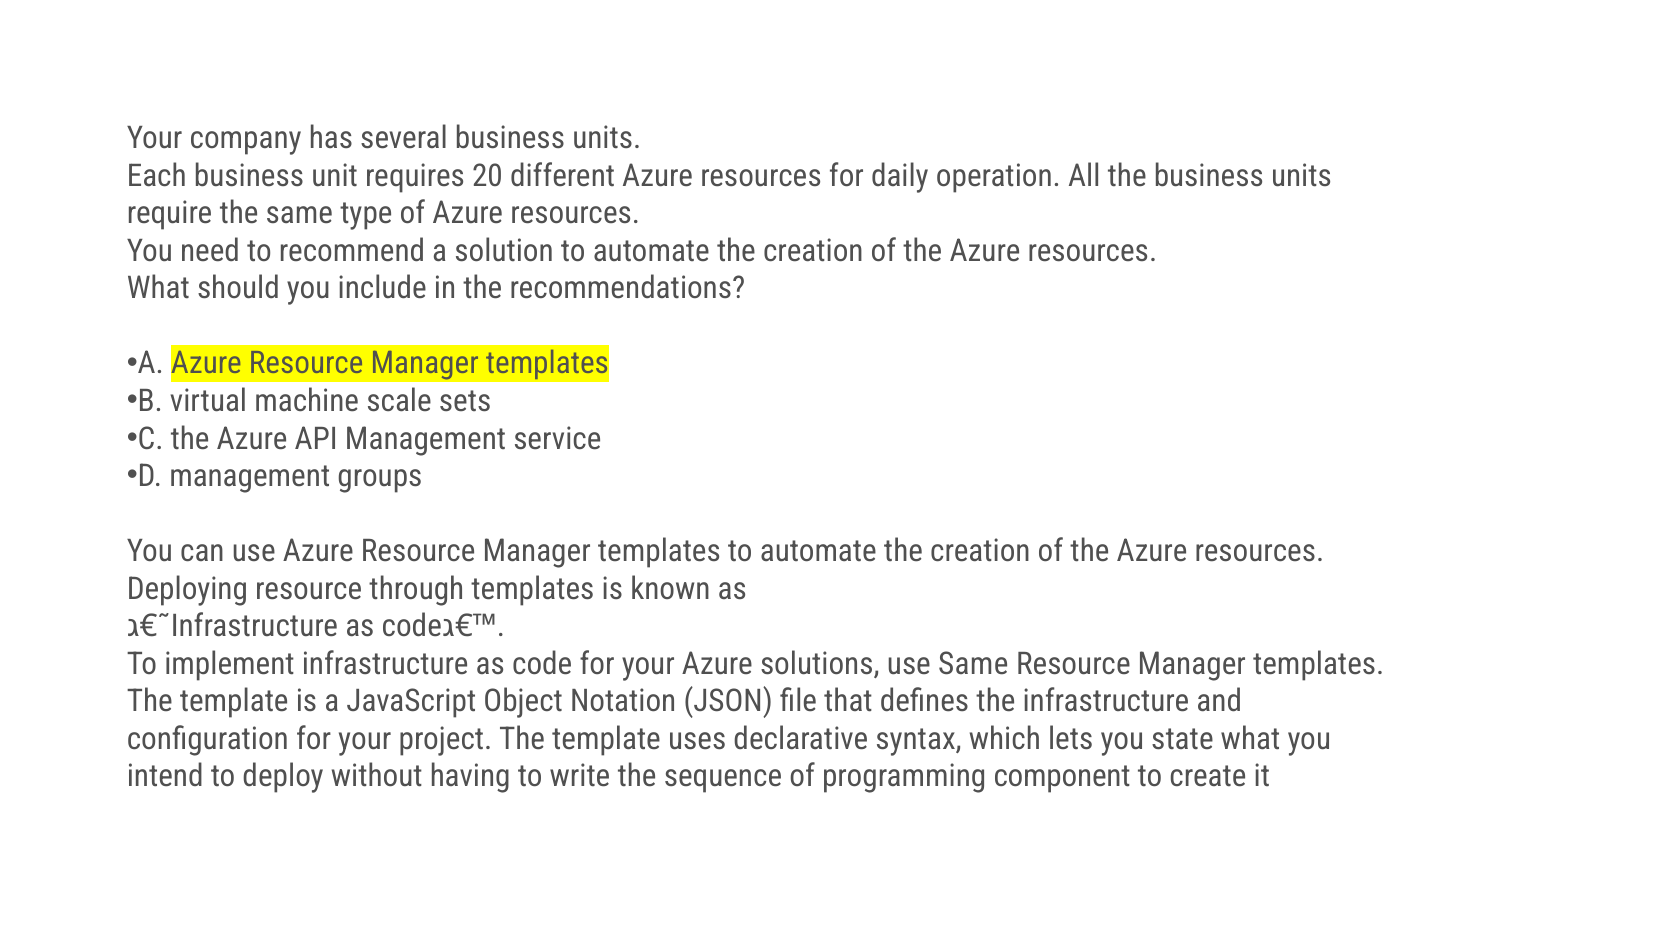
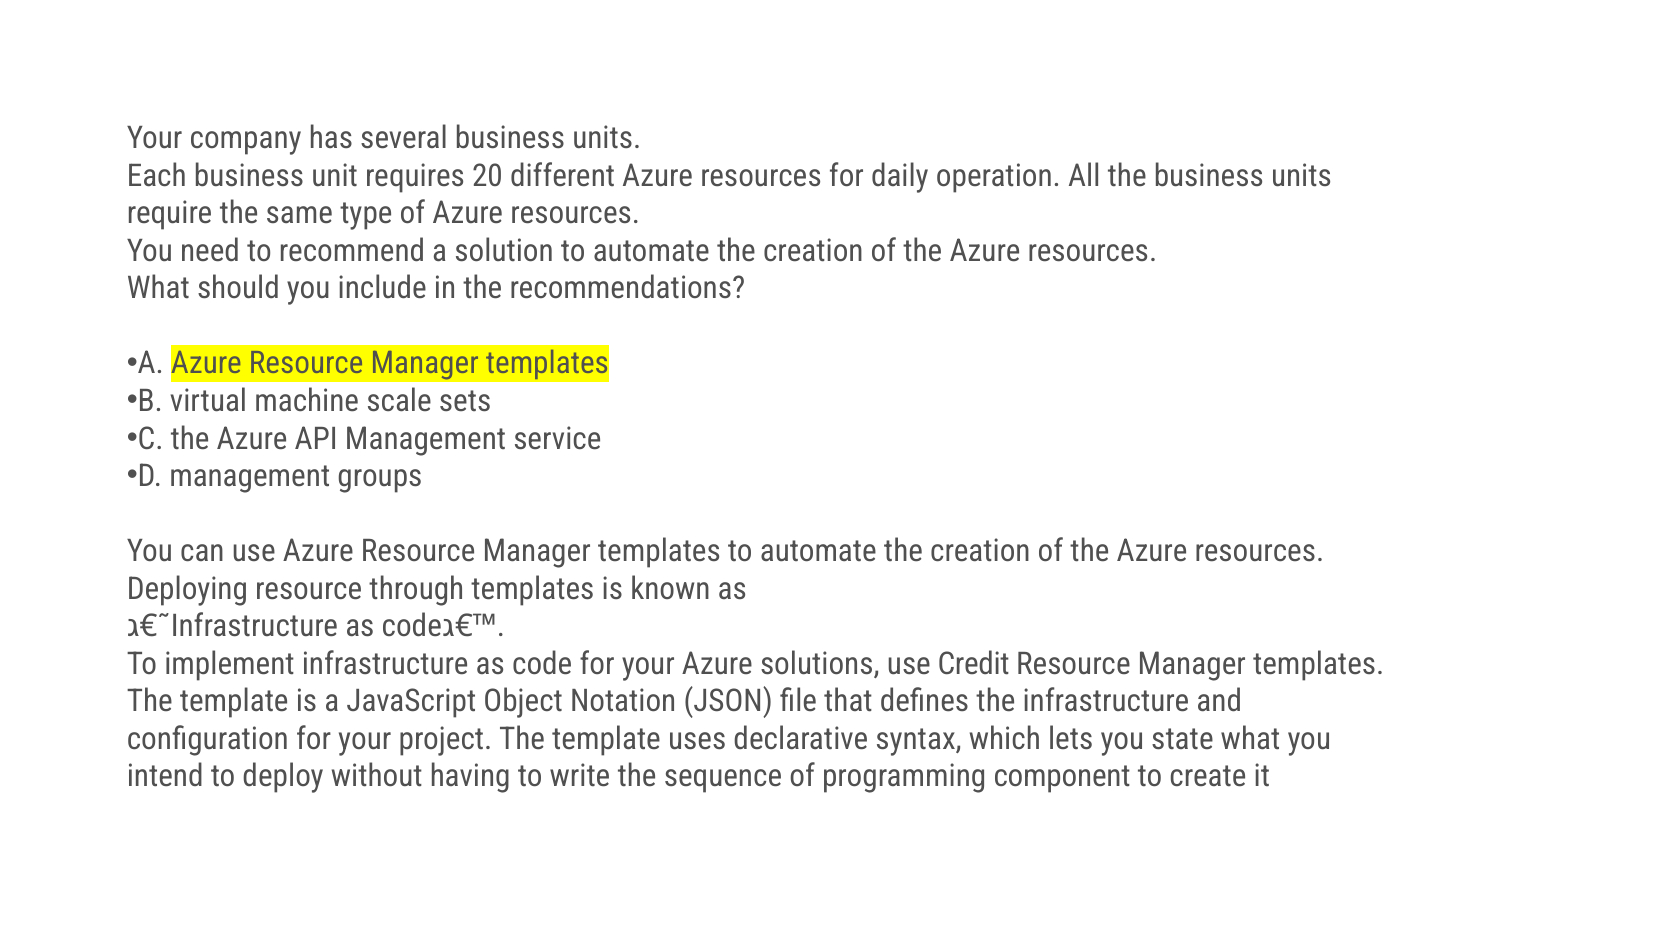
use Same: Same -> Credit
